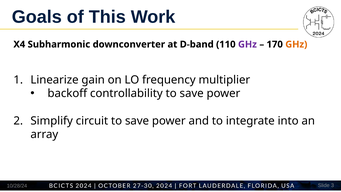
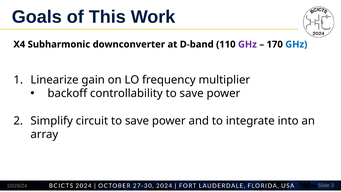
GHz at (296, 44) colour: orange -> blue
